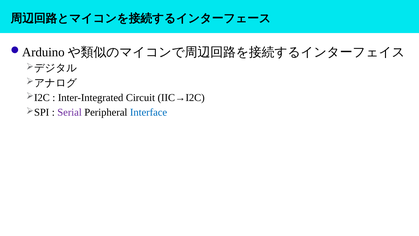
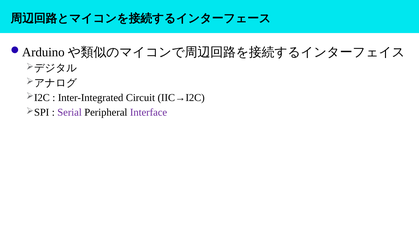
Interface colour: blue -> purple
